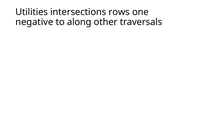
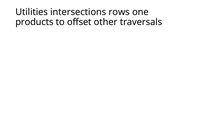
negative: negative -> products
along: along -> offset
